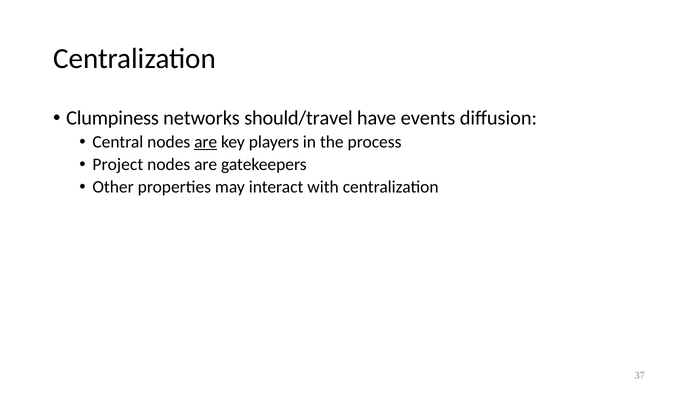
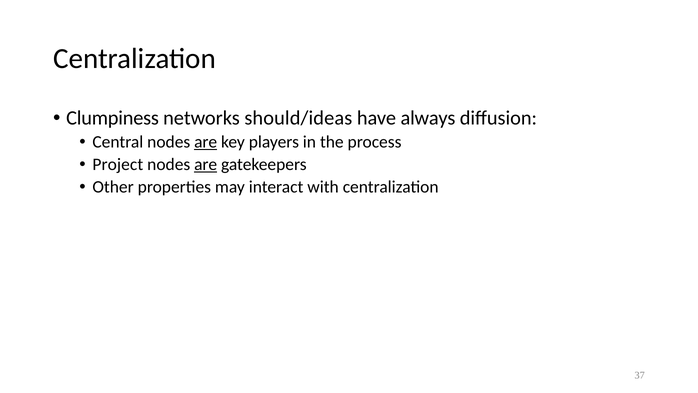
should/travel: should/travel -> should/ideas
events: events -> always
are at (206, 165) underline: none -> present
